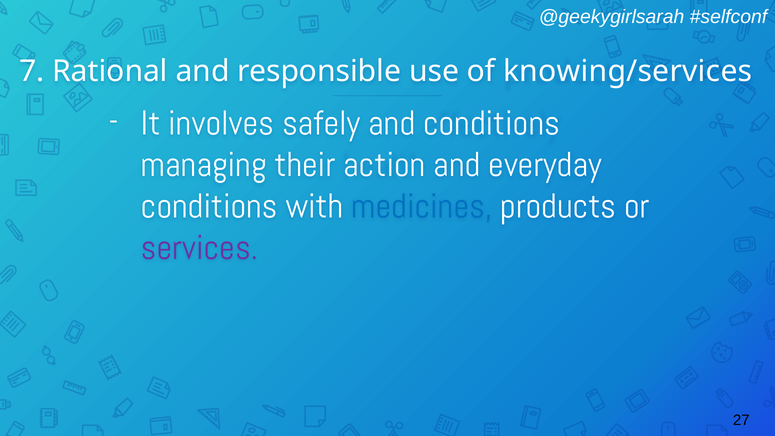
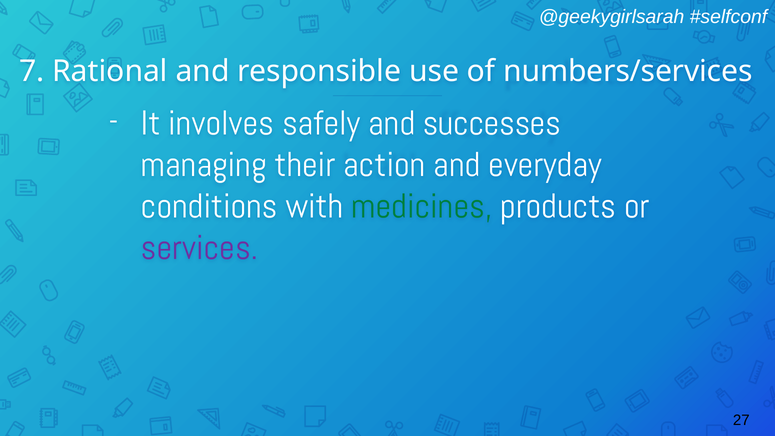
knowing/services: knowing/services -> numbers/services
and conditions: conditions -> successes
medicines colour: blue -> green
